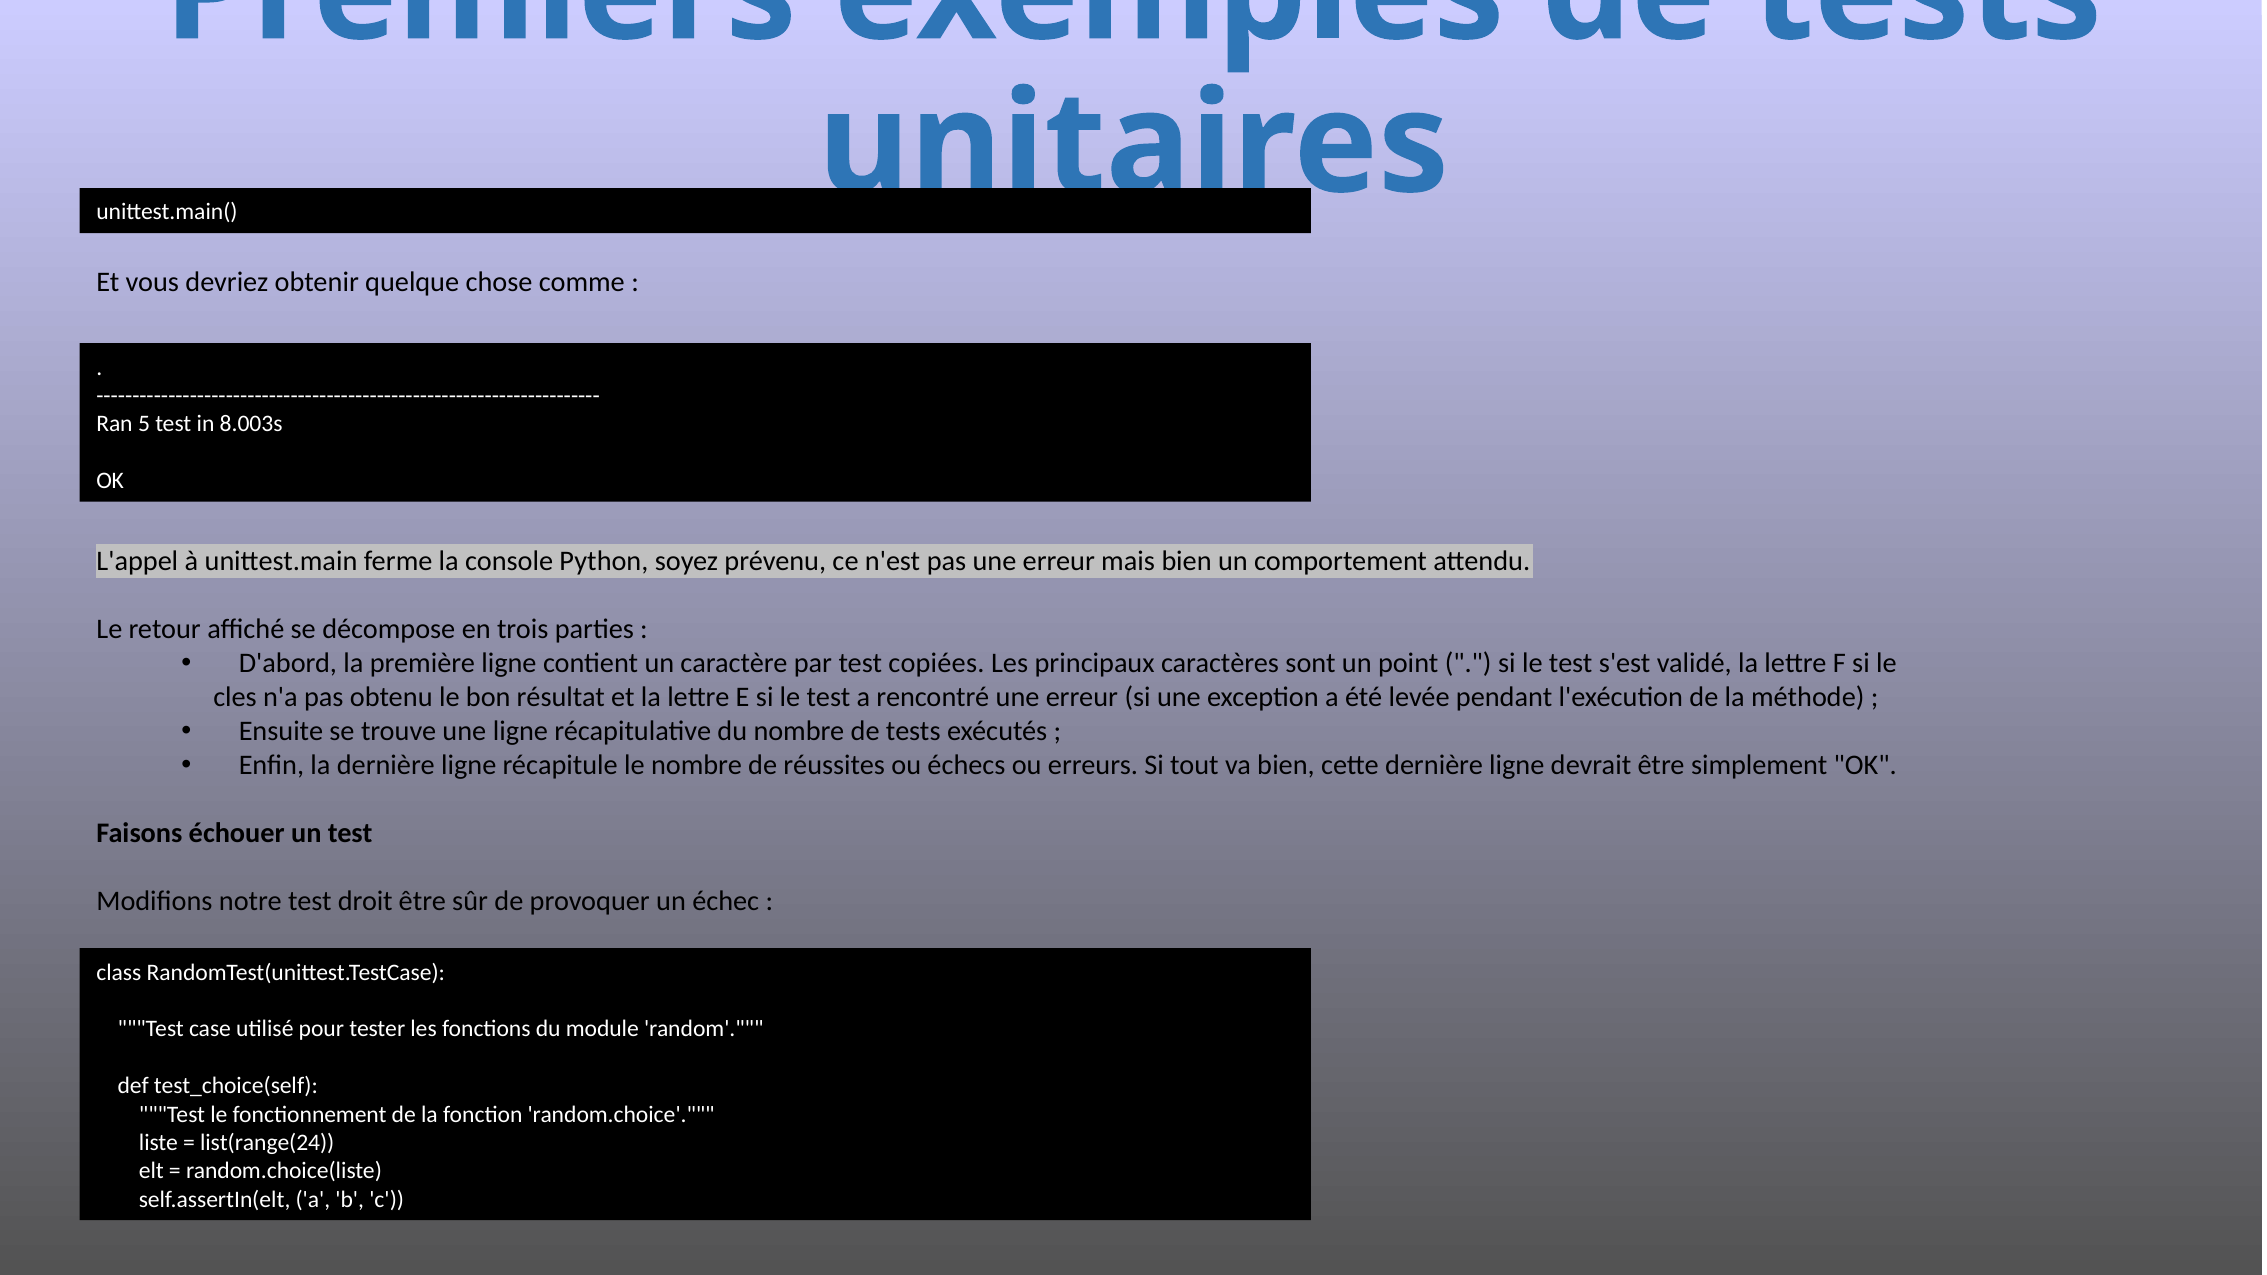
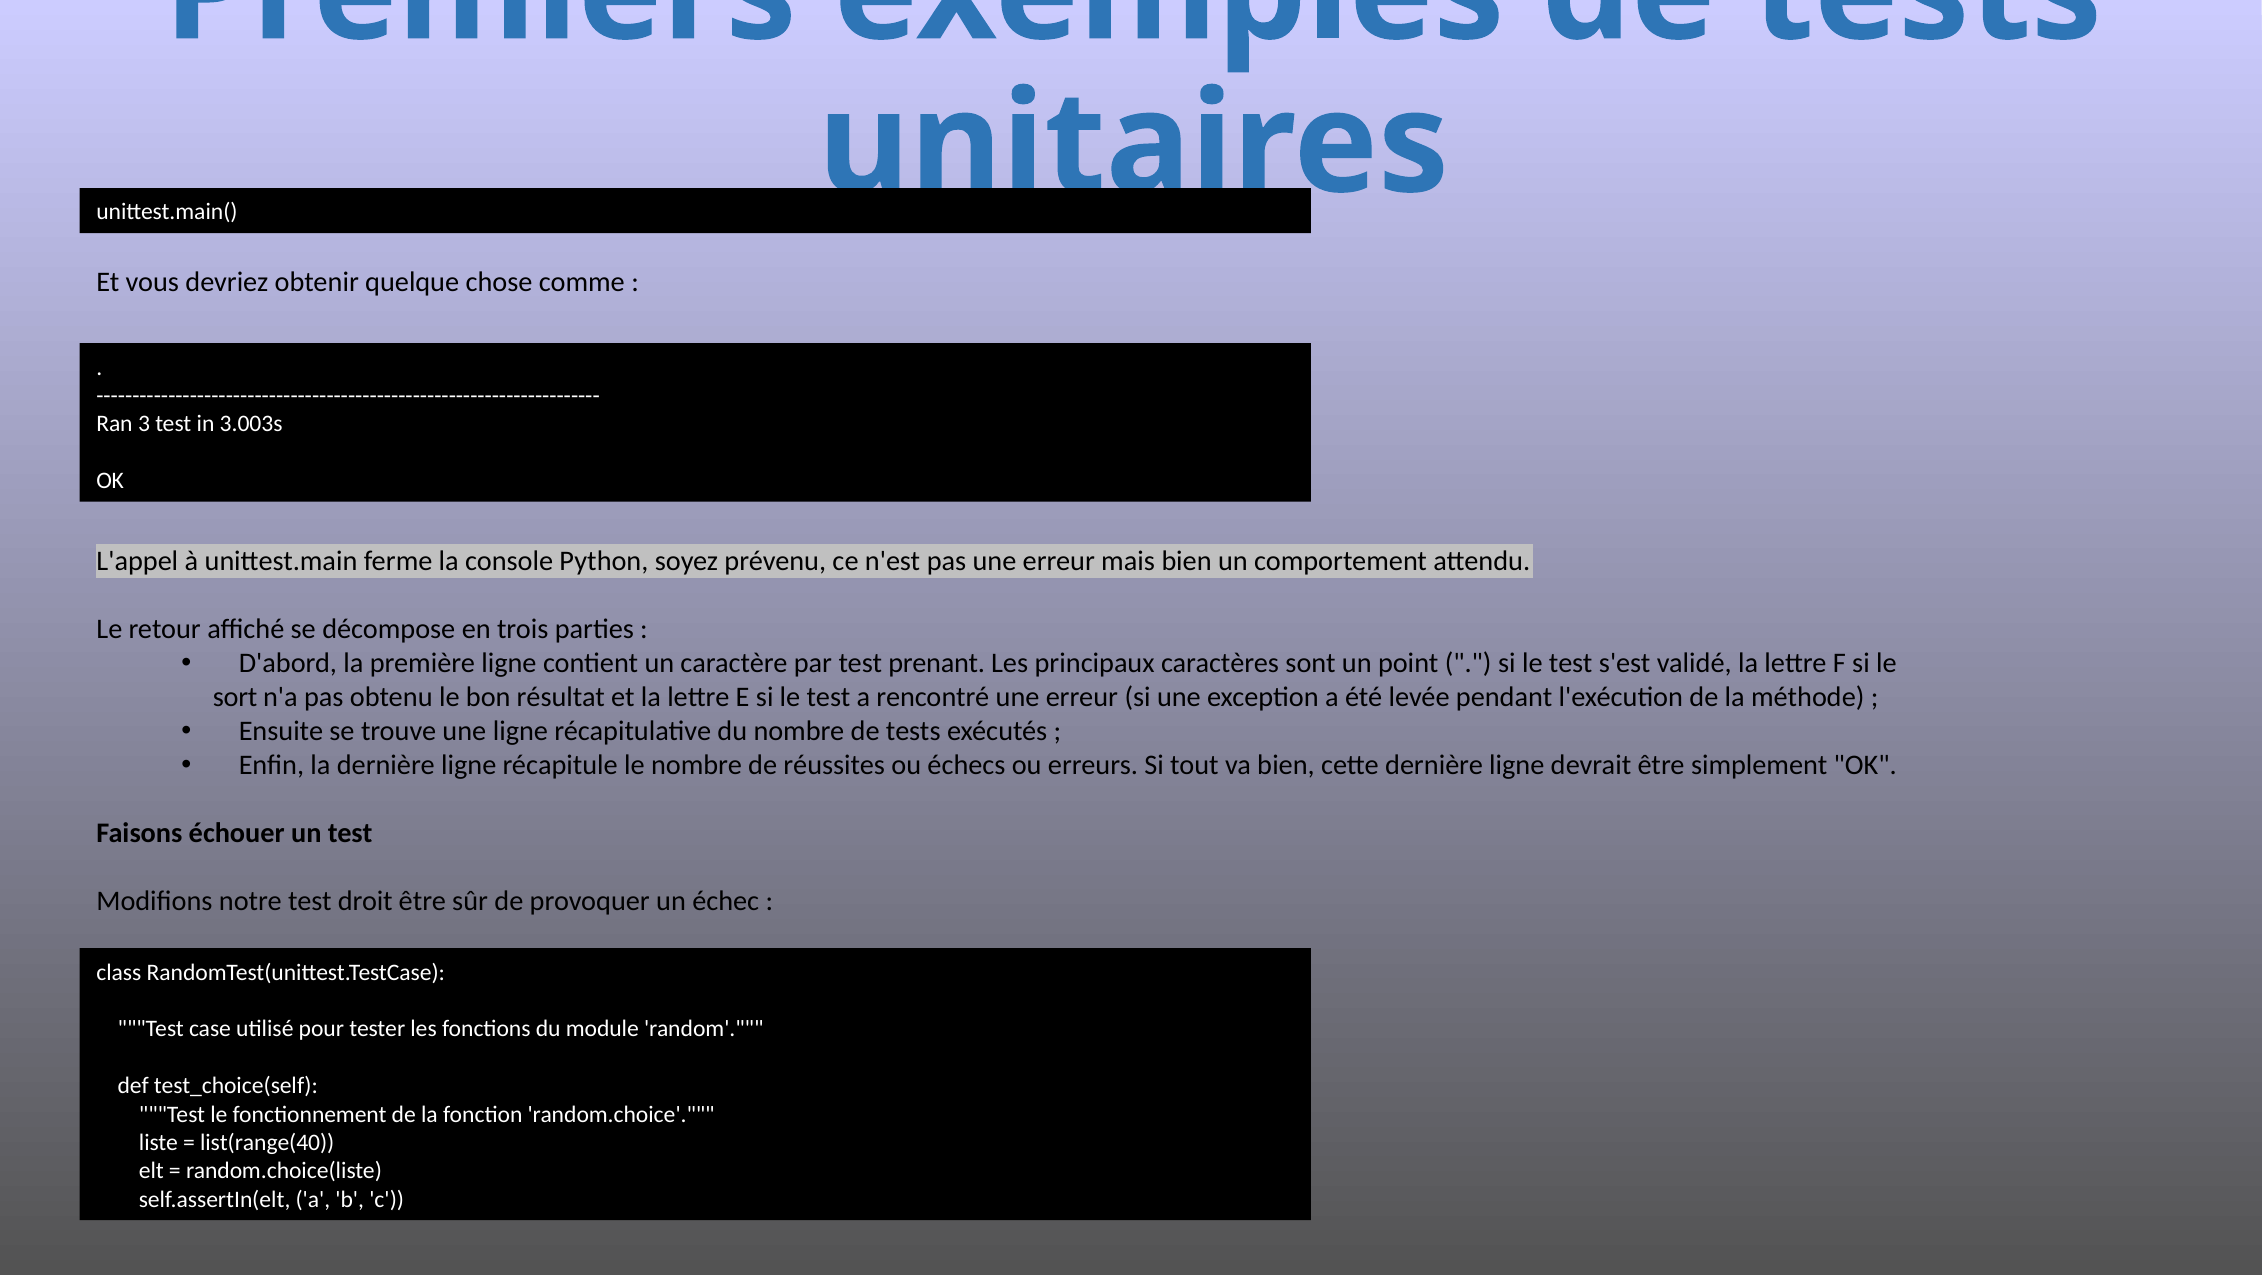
5: 5 -> 3
8.003s: 8.003s -> 3.003s
copiées: copiées -> prenant
cles: cles -> sort
list(range(24: list(range(24 -> list(range(40
